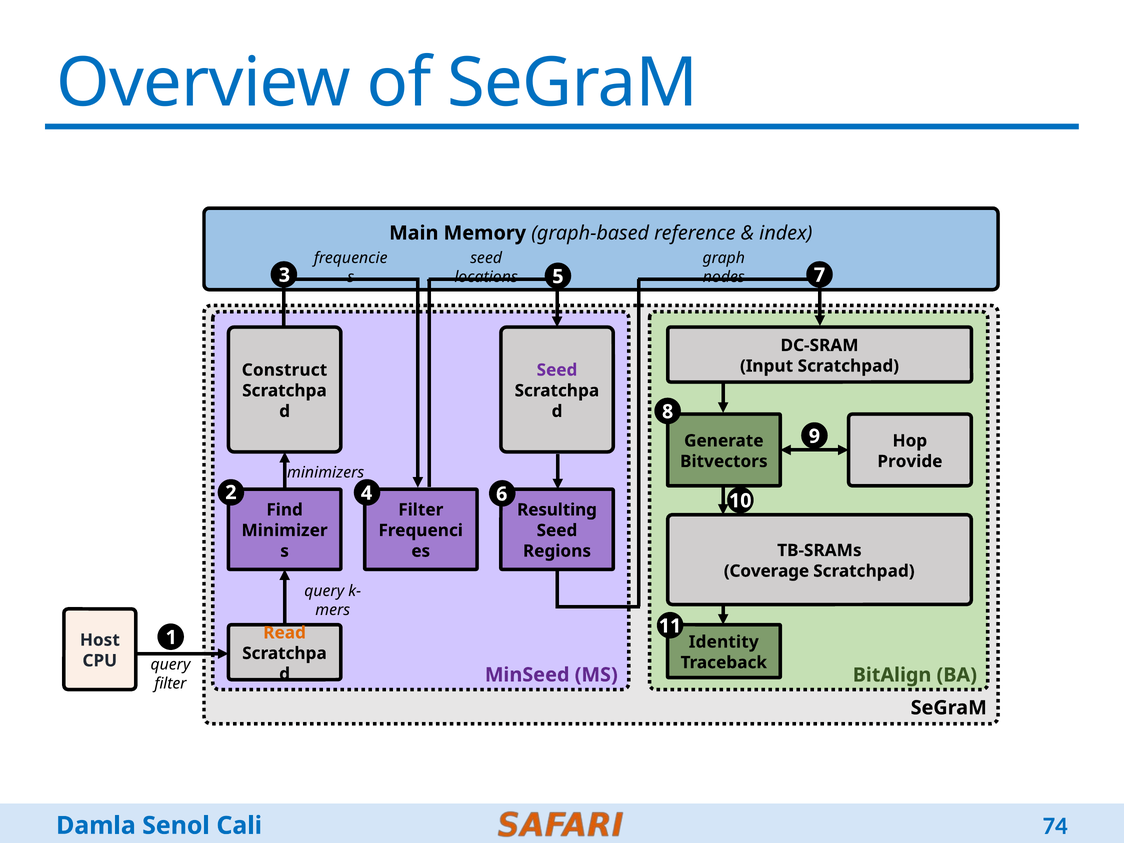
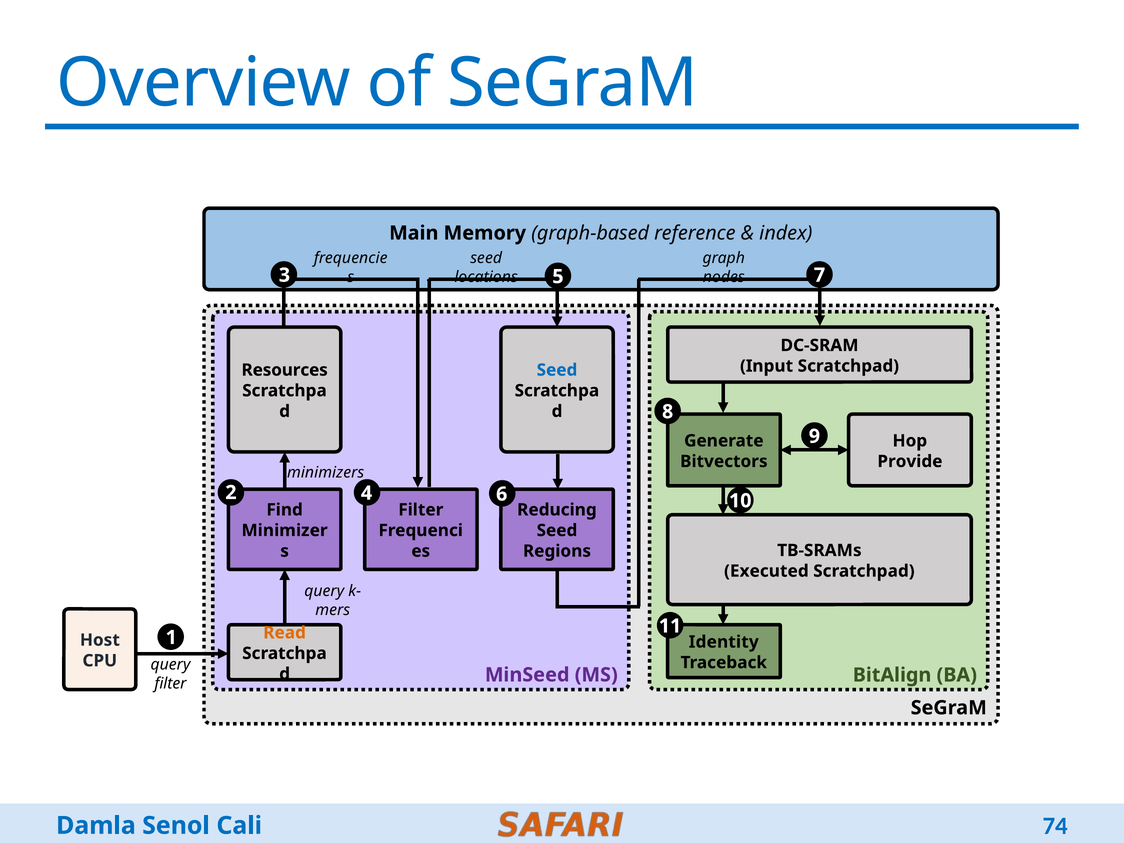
Construct: Construct -> Resources
Seed at (557, 370) colour: purple -> blue
Resulting: Resulting -> Reducing
Coverage: Coverage -> Executed
